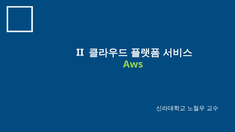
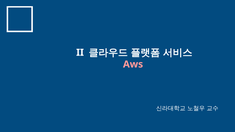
Aws colour: light green -> pink
